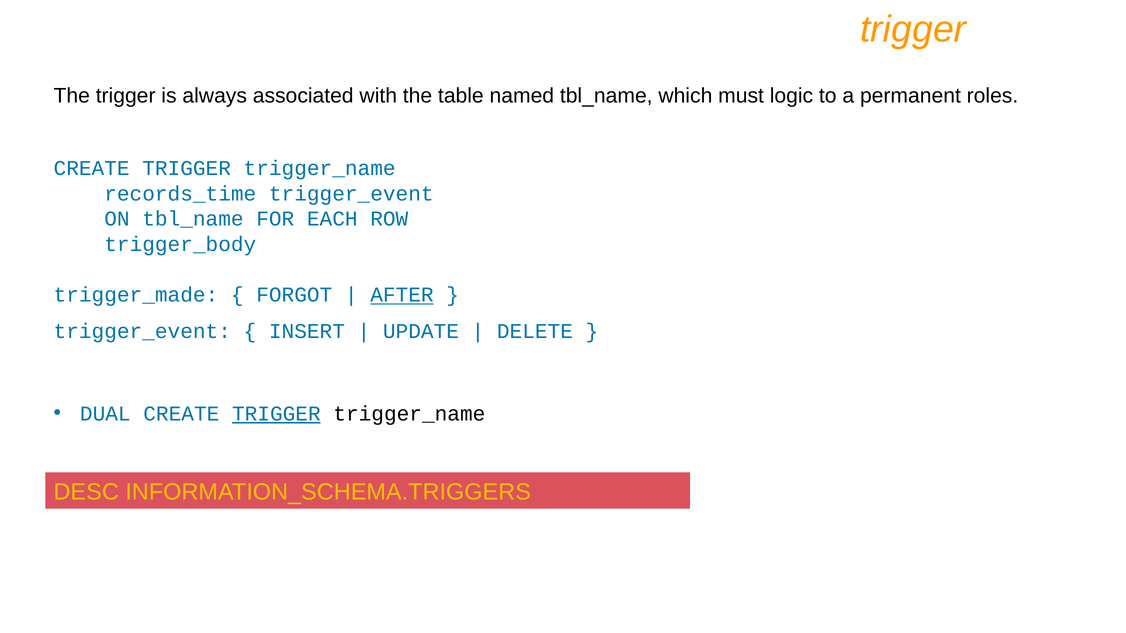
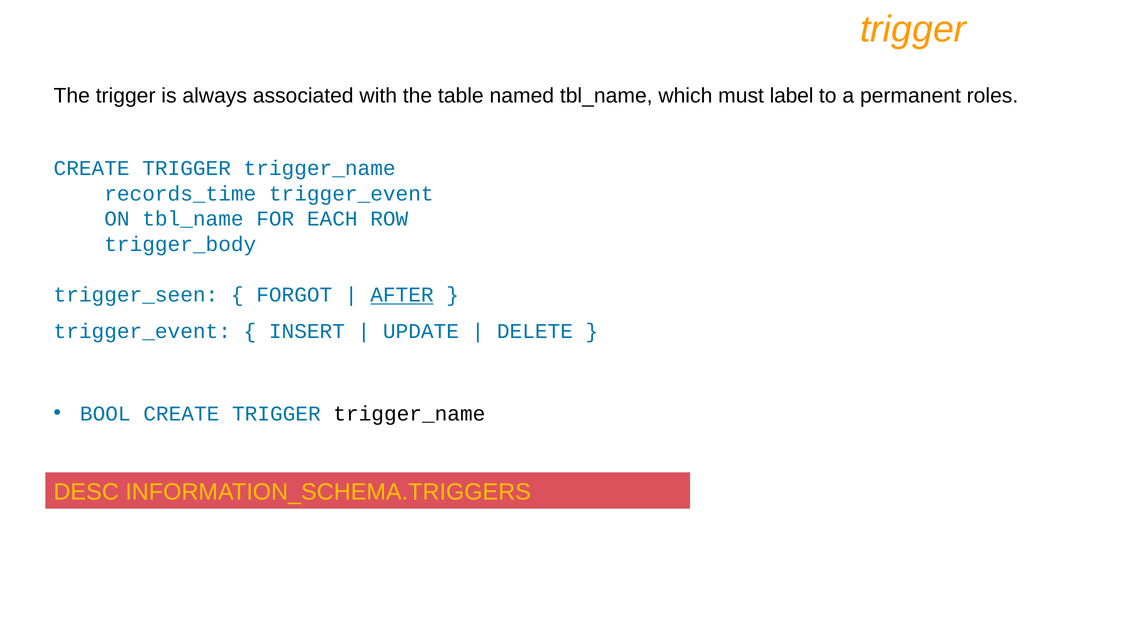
logic: logic -> label
trigger_made: trigger_made -> trigger_seen
DUAL: DUAL -> BOOL
TRIGGER at (276, 414) underline: present -> none
